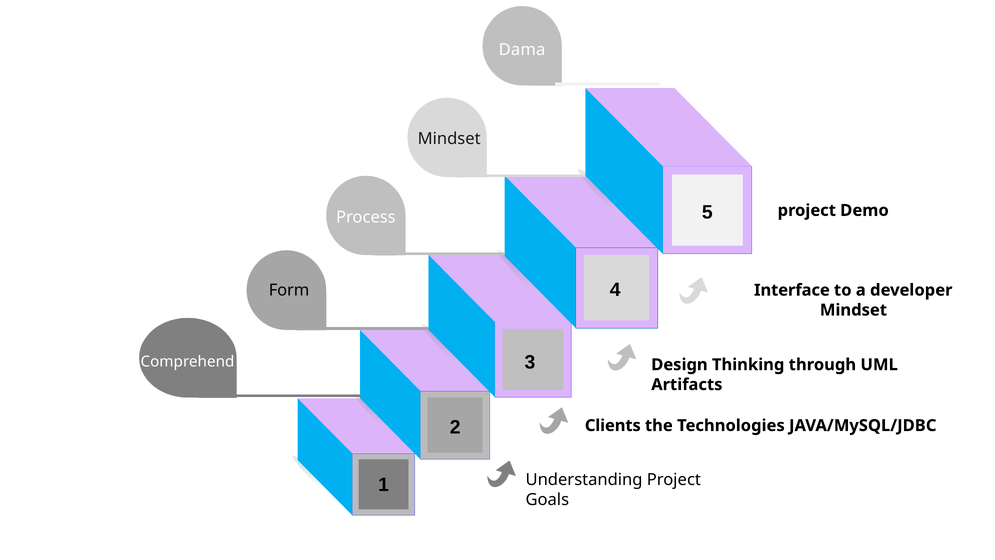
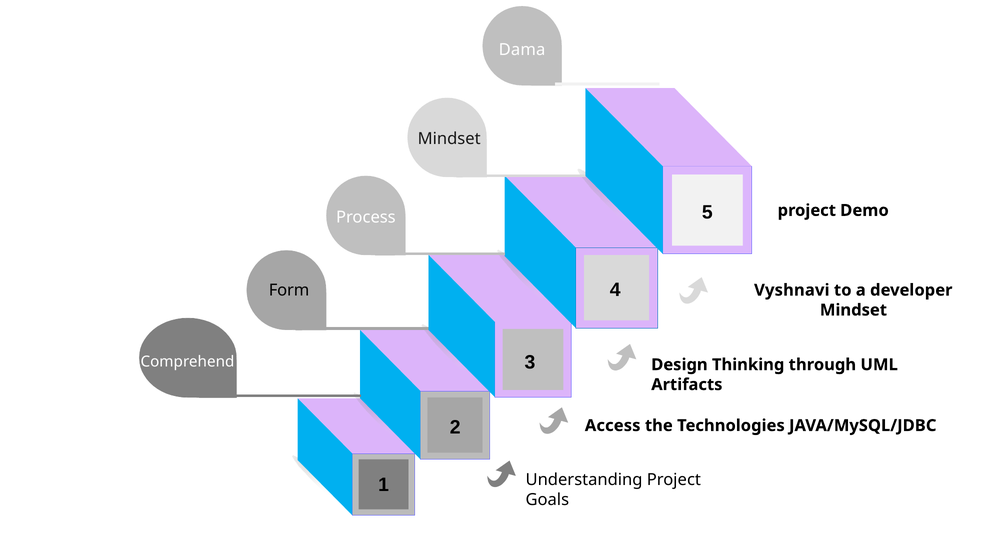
Interface: Interface -> Vyshnavi
Clients: Clients -> Access
